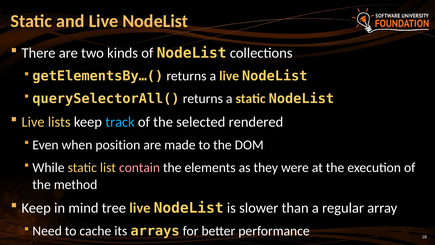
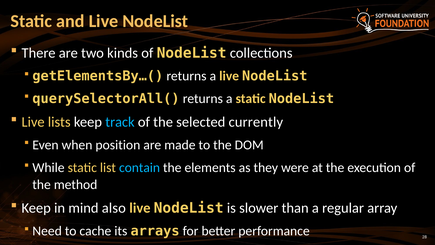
rendered: rendered -> currently
contain colour: pink -> light blue
tree: tree -> also
